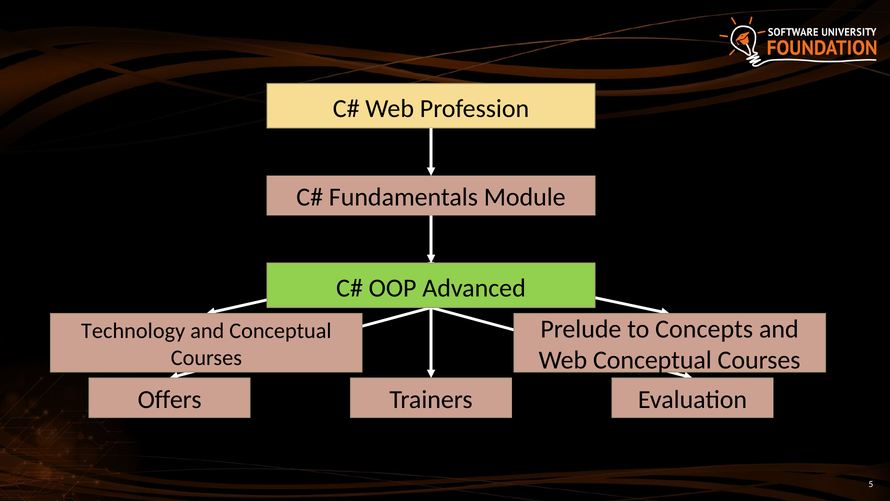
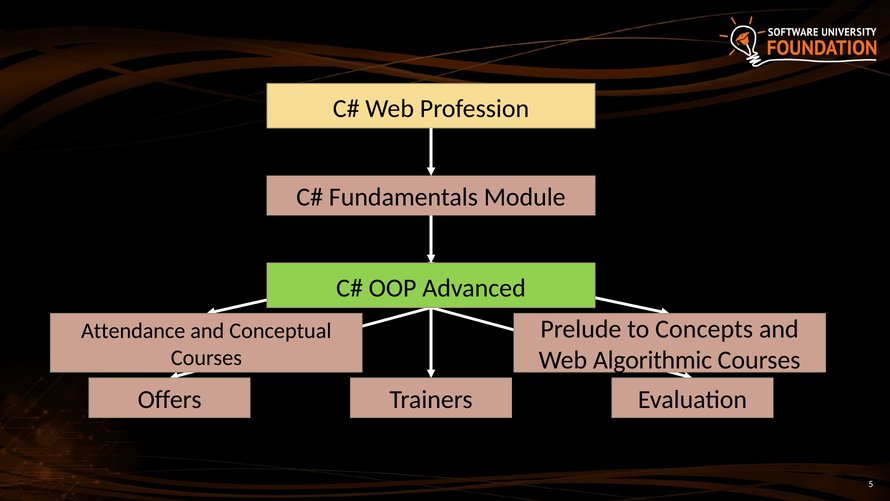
Technology: Technology -> Attendance
Web Conceptual: Conceptual -> Algorithmic
